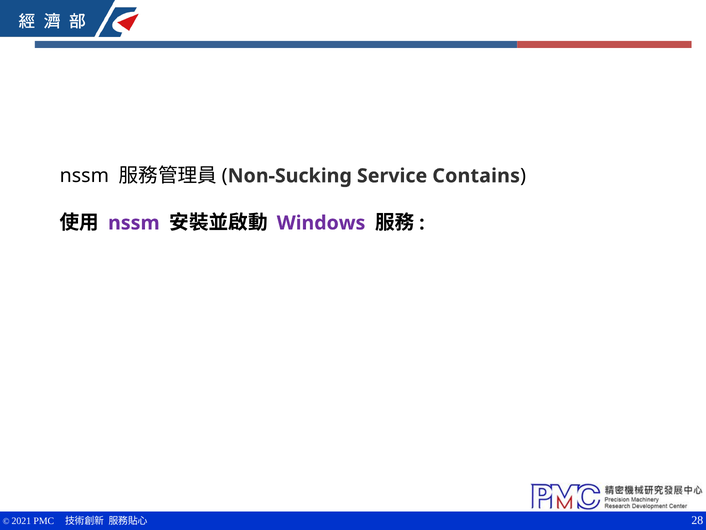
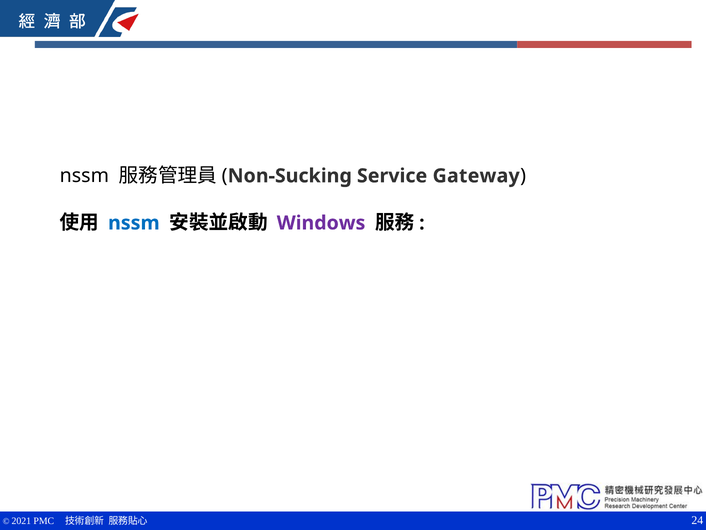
Contains: Contains -> Gateway
nssm at (134, 223) colour: purple -> blue
28: 28 -> 24
